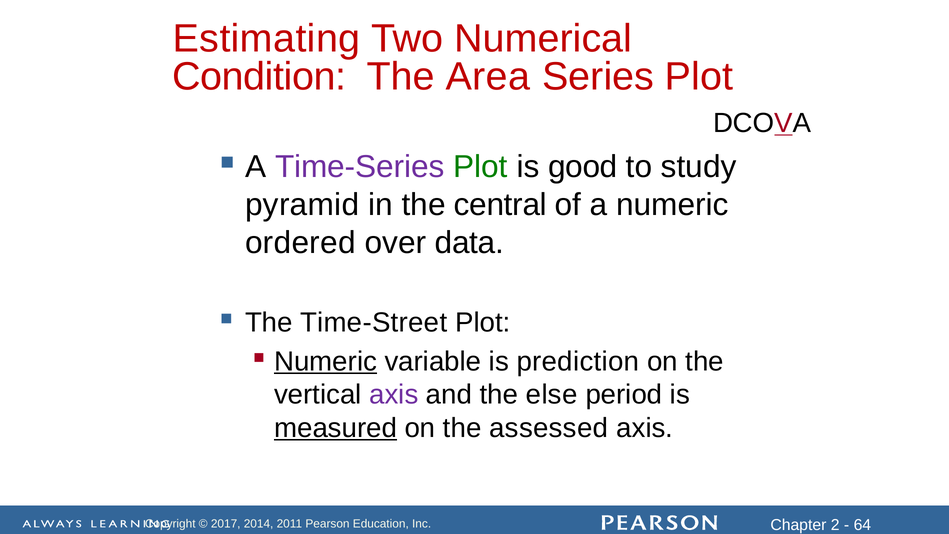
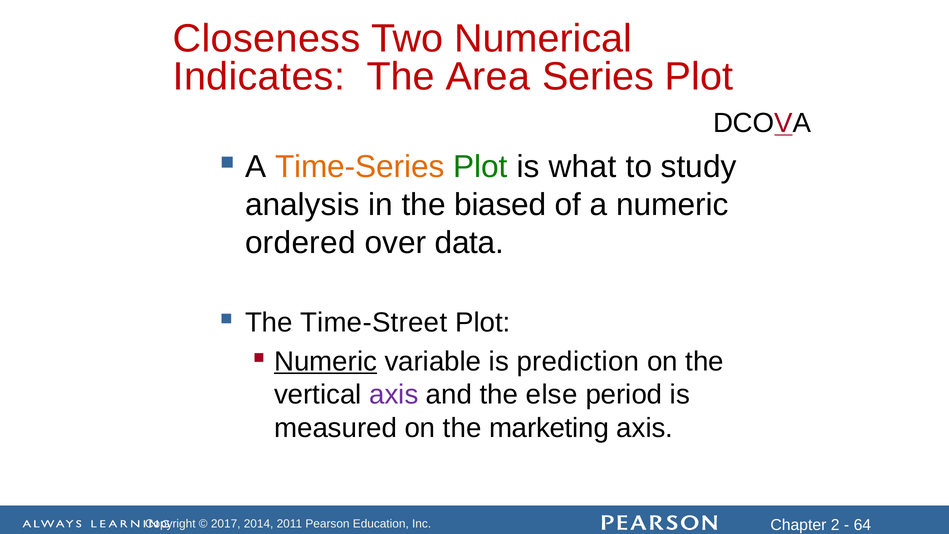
Estimating: Estimating -> Closeness
Condition: Condition -> Indicates
Time-Series colour: purple -> orange
good: good -> what
pyramid: pyramid -> analysis
central: central -> biased
measured underline: present -> none
assessed: assessed -> marketing
